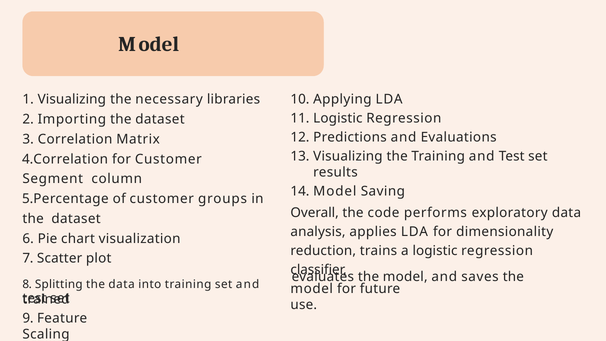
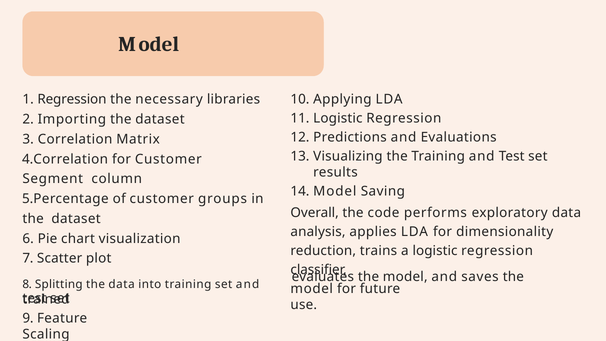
Visualizing at (72, 99): Visualizing -> Regression
